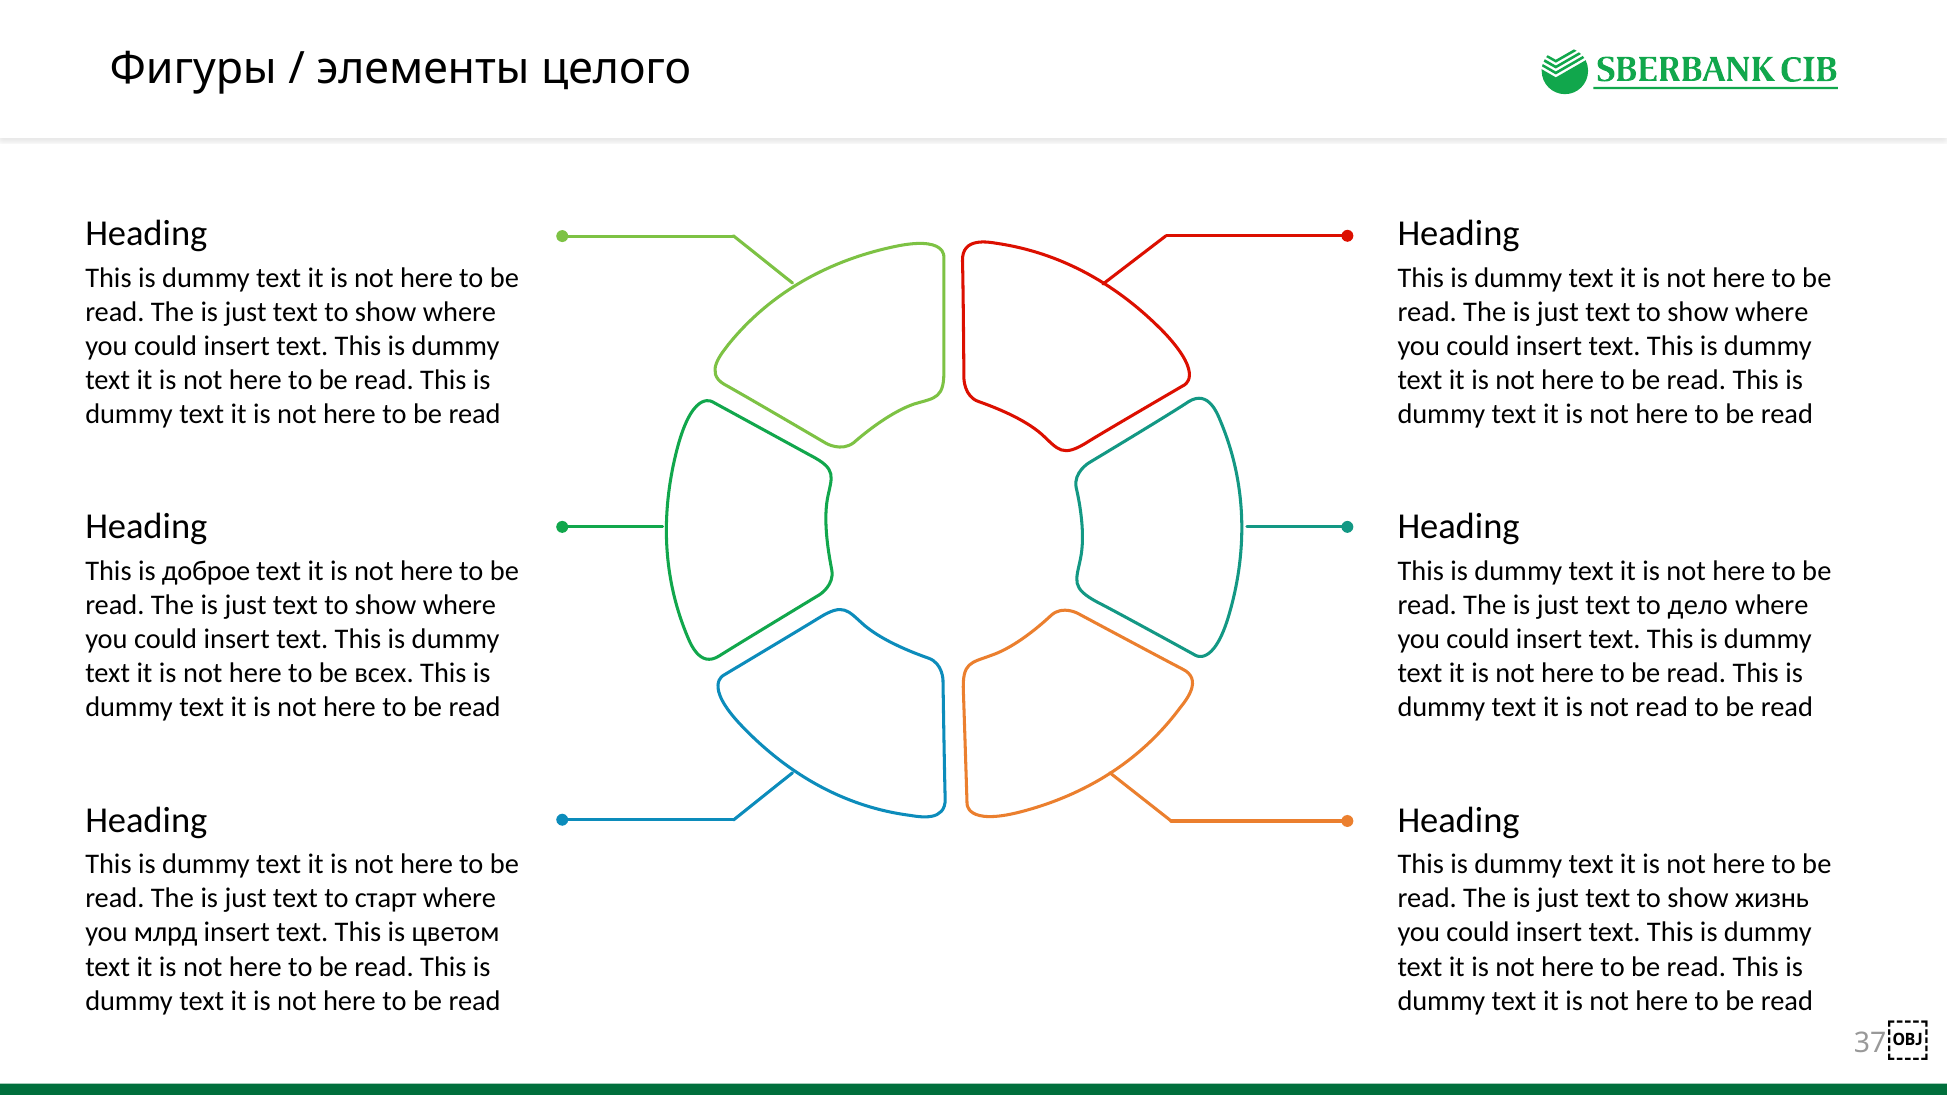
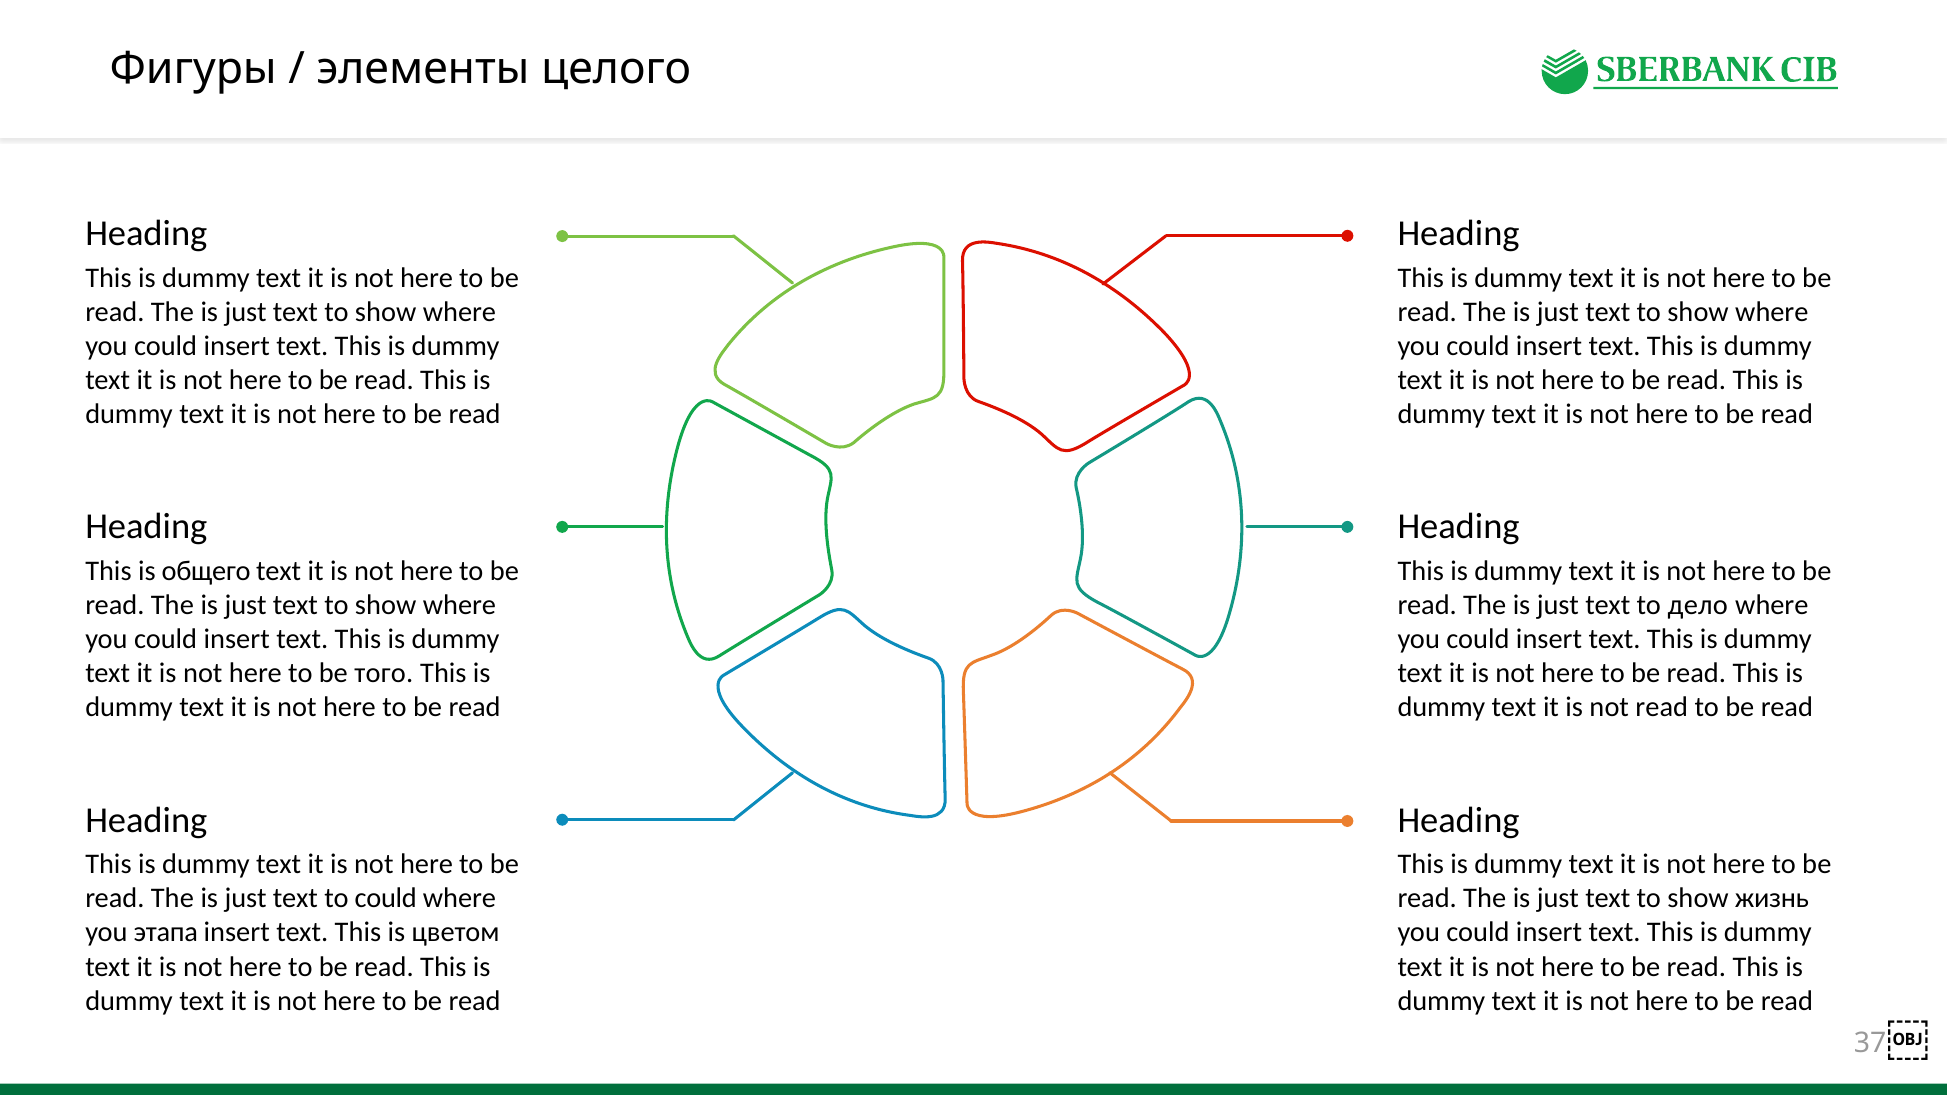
доброе: доброе -> общего
всех: всех -> того
to старт: старт -> could
млрд: млрд -> этапа
